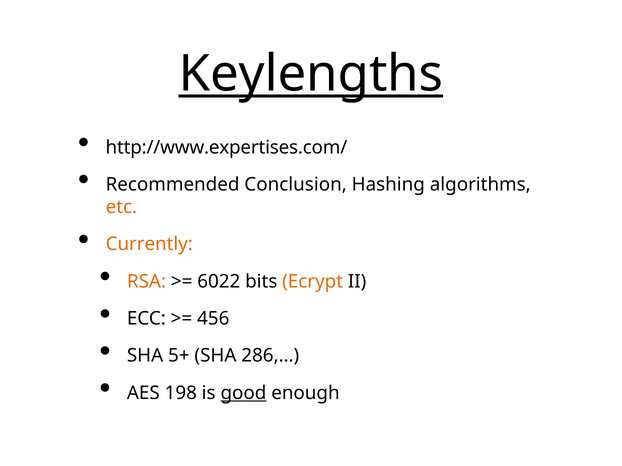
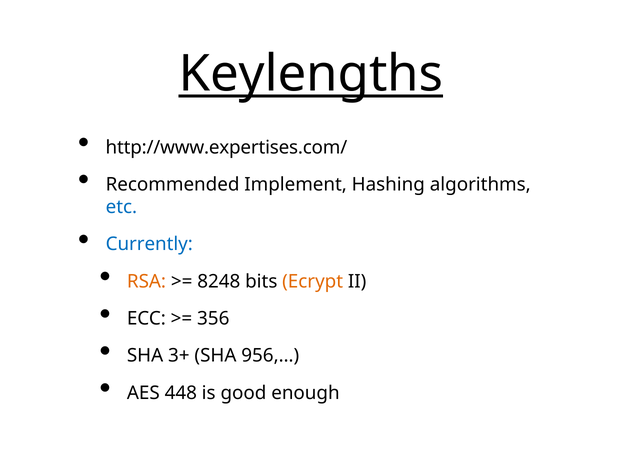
Conclusion: Conclusion -> Implement
etc colour: orange -> blue
Currently colour: orange -> blue
6022: 6022 -> 8248
456: 456 -> 356
5+: 5+ -> 3+
286,…: 286,… -> 956,…
198: 198 -> 448
good underline: present -> none
